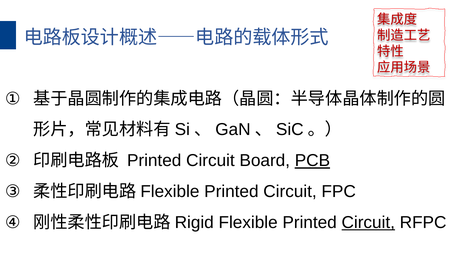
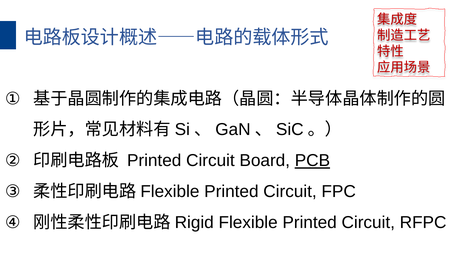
Circuit at (368, 222) underline: present -> none
